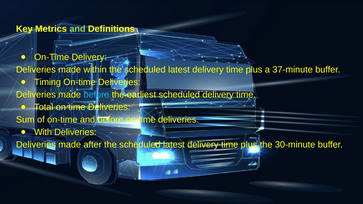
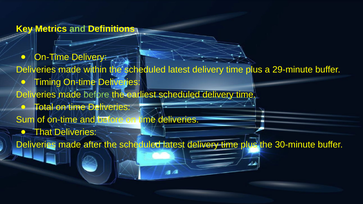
37-minute: 37-minute -> 29-minute
before at (96, 95) colour: light blue -> light green
With: With -> That
